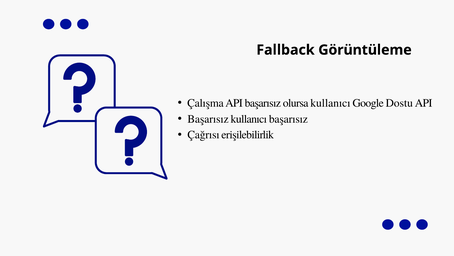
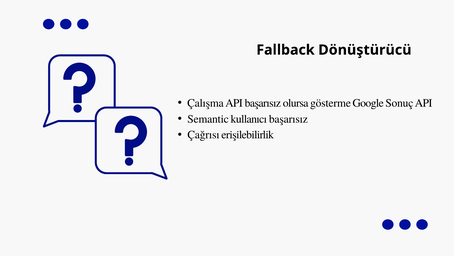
Görüntüleme: Görüntüleme -> Dönüştürücü
olursa kullanıcı: kullanıcı -> gösterme
Dostu: Dostu -> Sonuç
Başarısız at (208, 119): Başarısız -> Semantic
